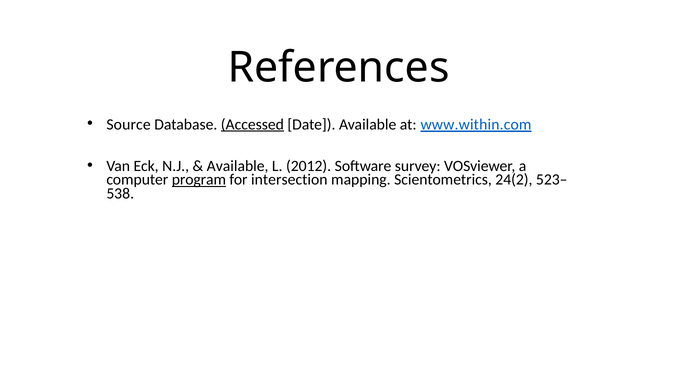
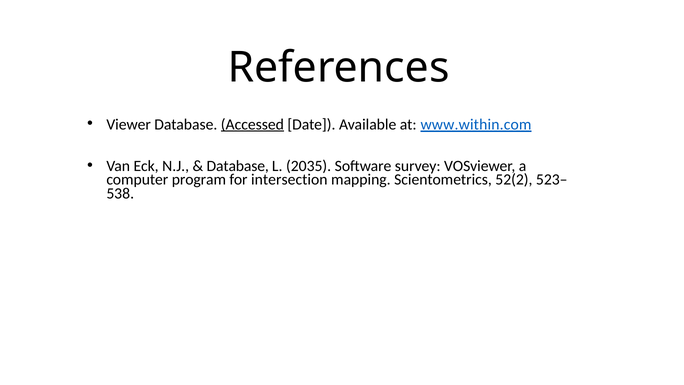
Source: Source -> Viewer
Available at (238, 166): Available -> Database
2012: 2012 -> 2035
program underline: present -> none
24(2: 24(2 -> 52(2
